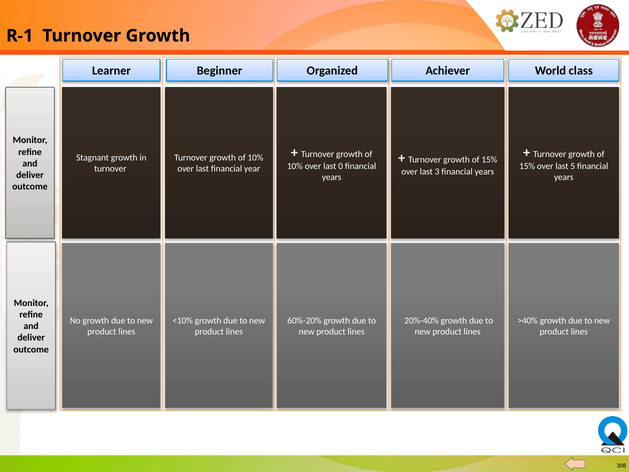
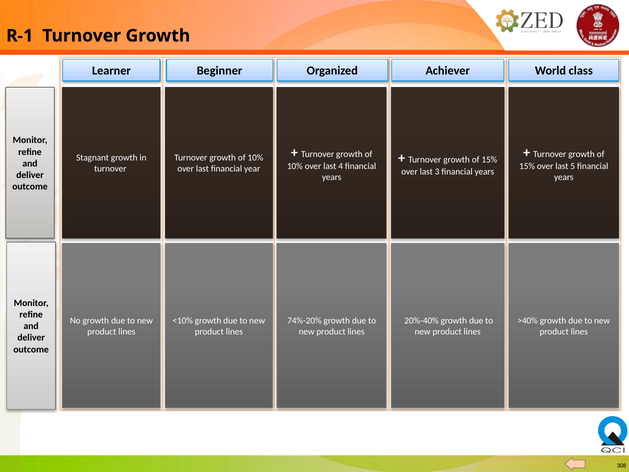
0: 0 -> 4
60%-20%: 60%-20% -> 74%-20%
